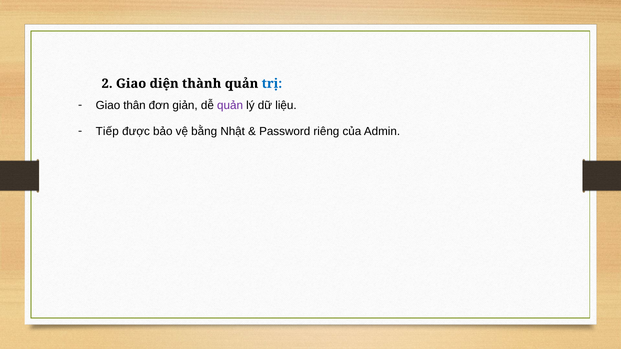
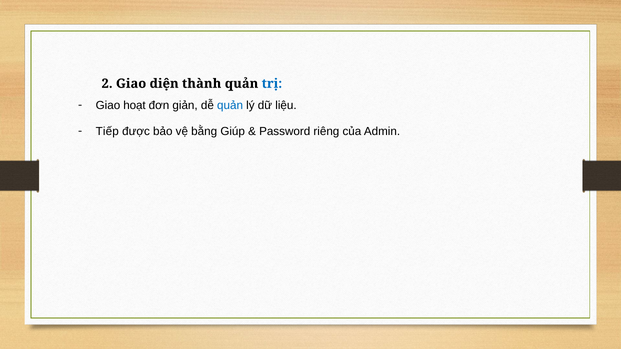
thân: thân -> hoạt
quản at (230, 105) colour: purple -> blue
Nhật: Nhật -> Giúp
